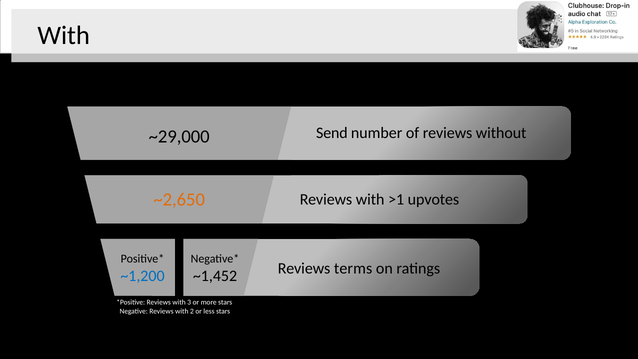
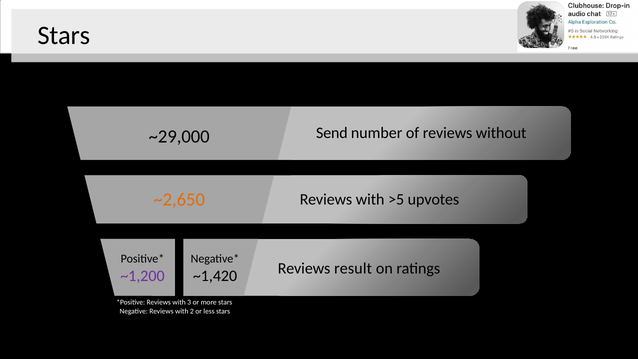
With at (64, 35): With -> Stars
>1: >1 -> >5
terms: terms -> result
~1,200 colour: blue -> purple
~1,452: ~1,452 -> ~1,420
